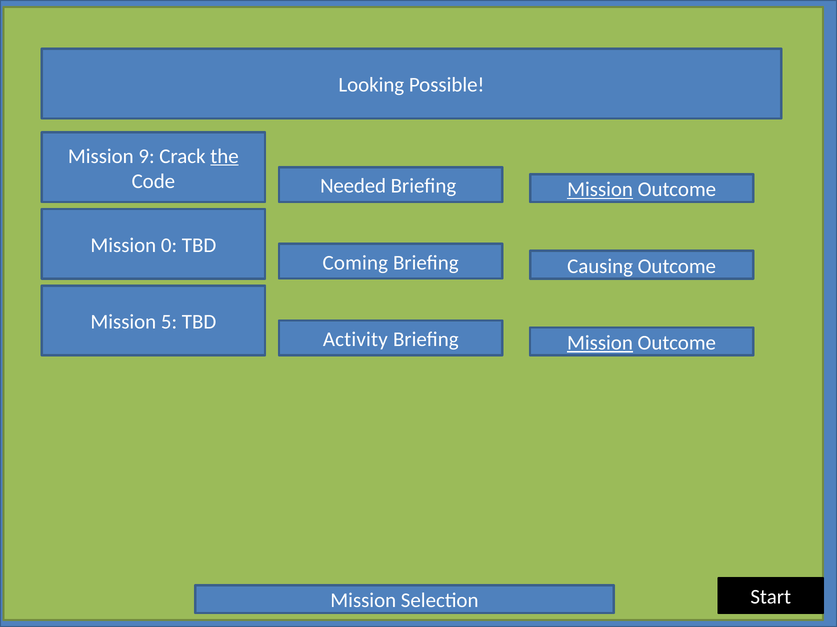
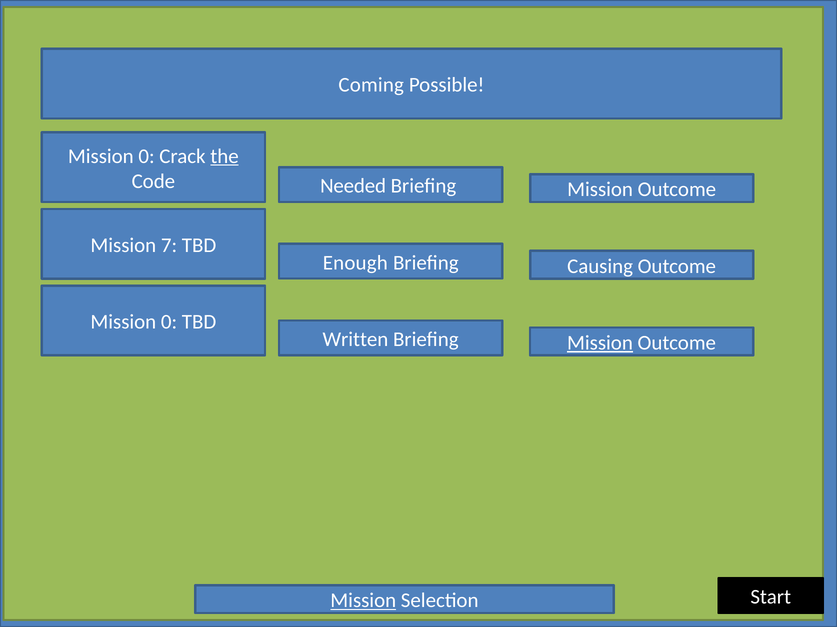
Looking: Looking -> Coming
9 at (147, 156): 9 -> 0
Mission at (600, 190) underline: present -> none
0: 0 -> 7
Coming: Coming -> Enough
5 at (169, 322): 5 -> 0
Activity: Activity -> Written
Mission at (363, 601) underline: none -> present
